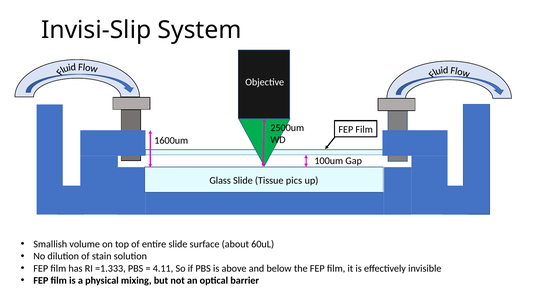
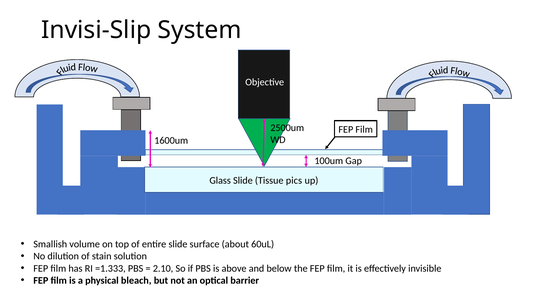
4.11: 4.11 -> 2.10
mixing: mixing -> bleach
